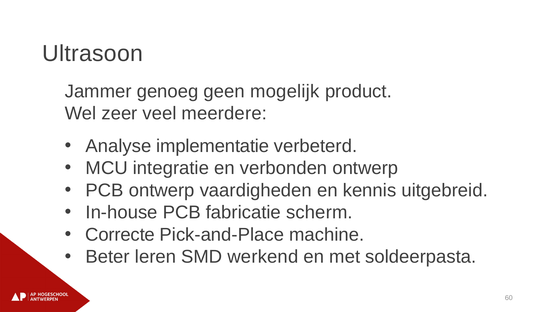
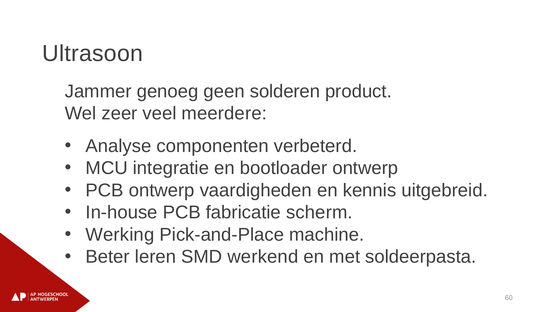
mogelijk: mogelijk -> solderen
implementatie: implementatie -> componenten
verbonden: verbonden -> bootloader
Correcte: Correcte -> Werking
